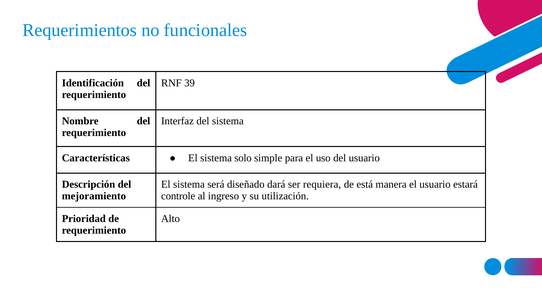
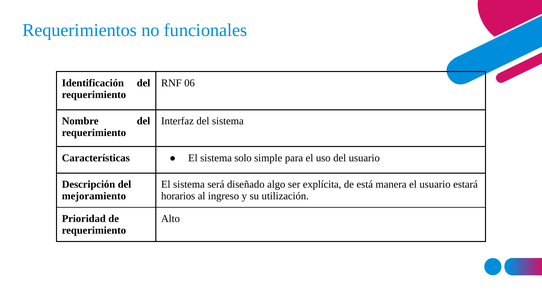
39: 39 -> 06
dará: dará -> algo
requiera: requiera -> explícita
controle: controle -> horarios
